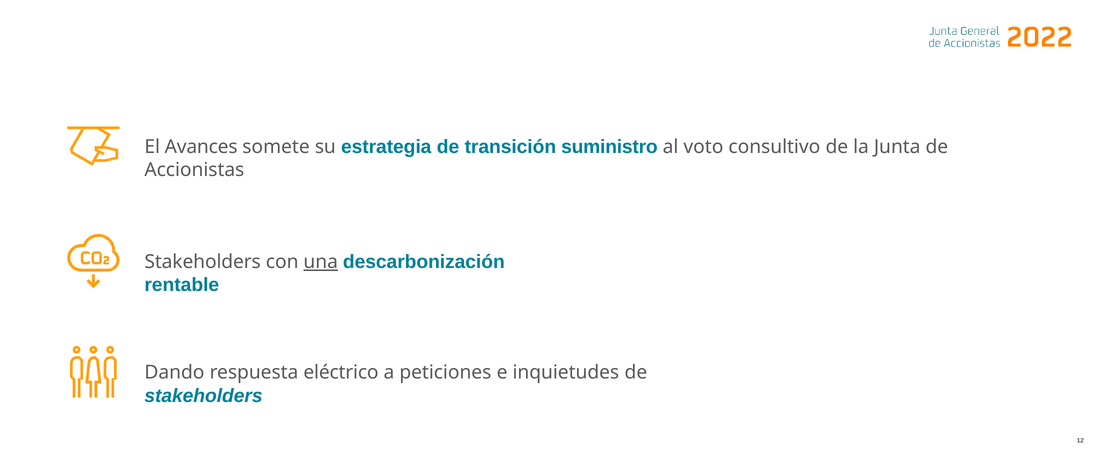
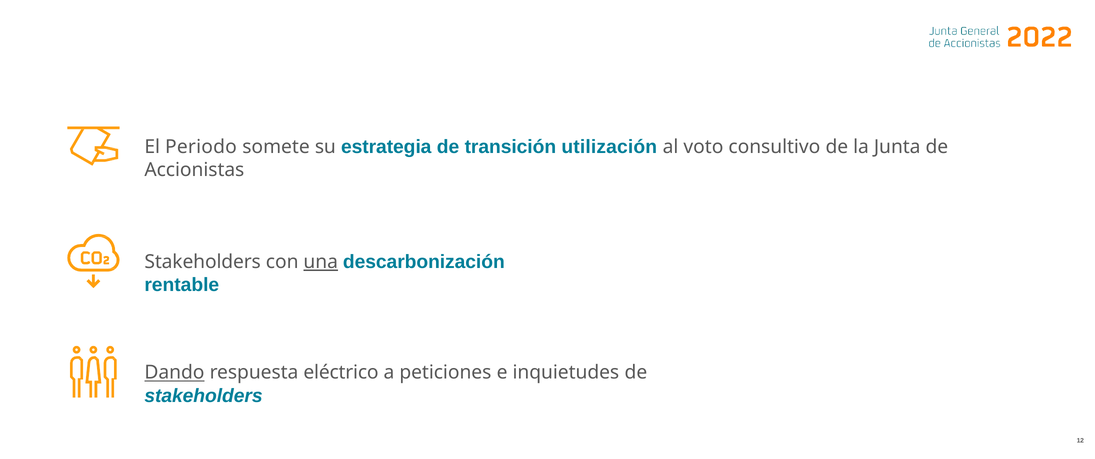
Avances: Avances -> Periodo
suministro: suministro -> utilización
Dando underline: none -> present
